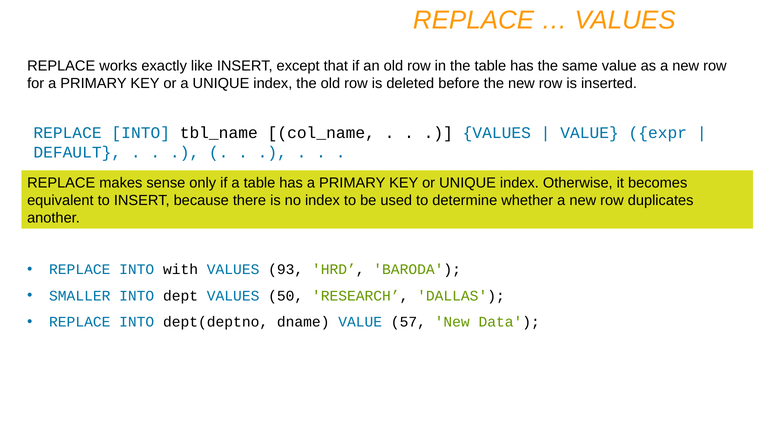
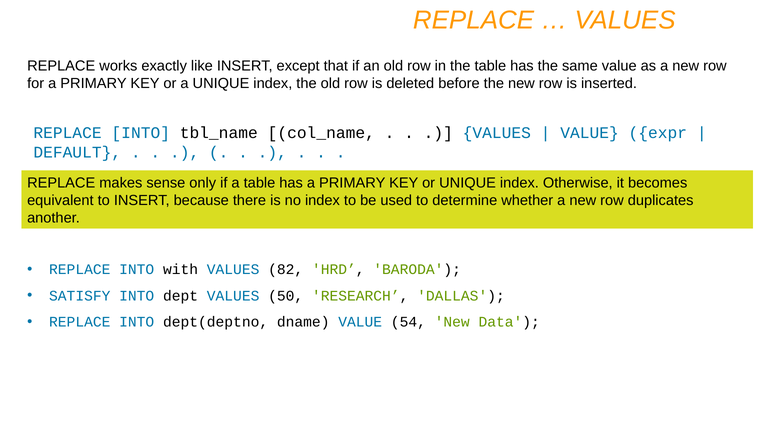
93: 93 -> 82
SMALLER: SMALLER -> SATISFY
57: 57 -> 54
